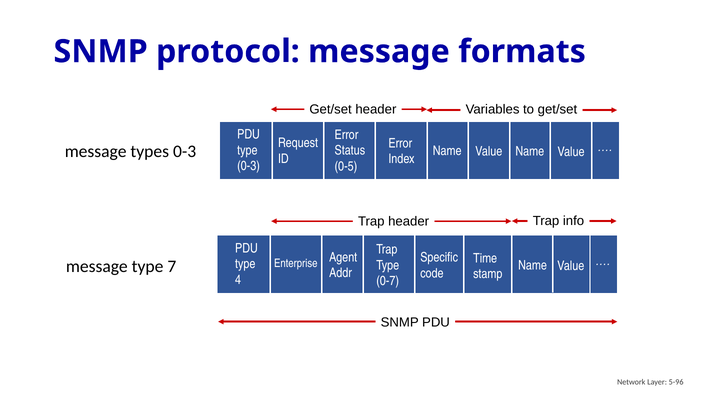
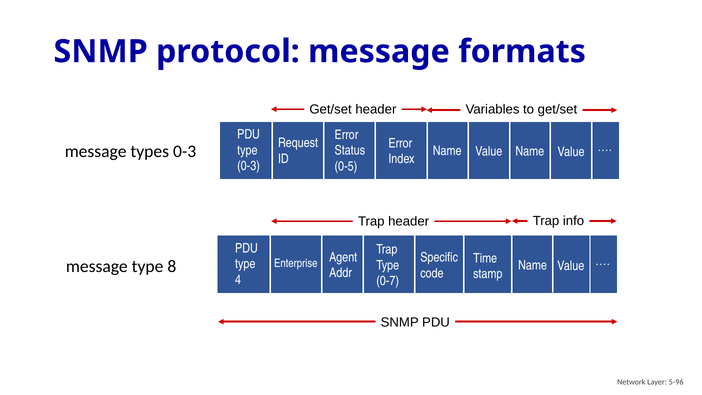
7: 7 -> 8
